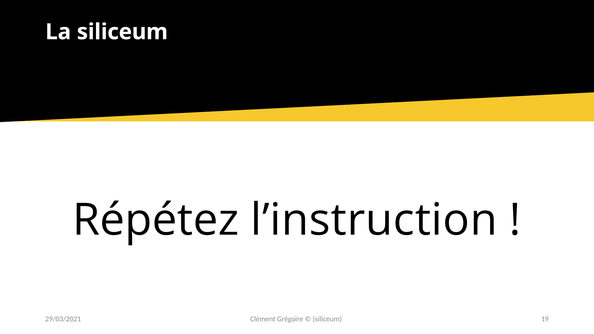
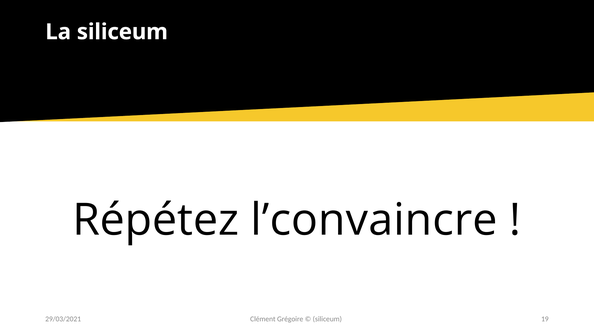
l’instruction: l’instruction -> l’convaincre
